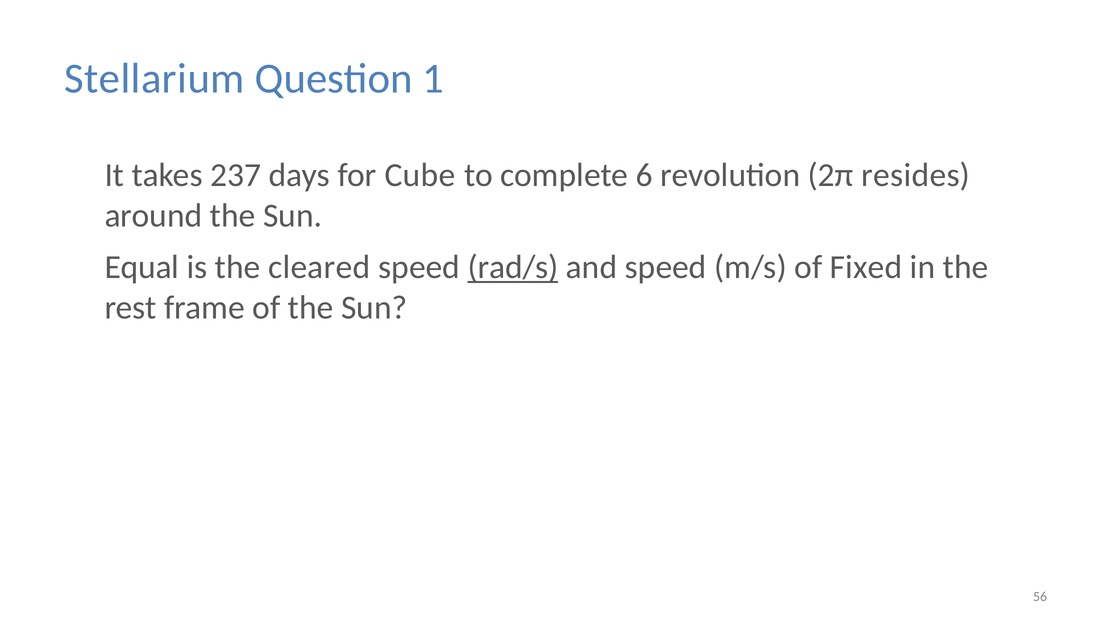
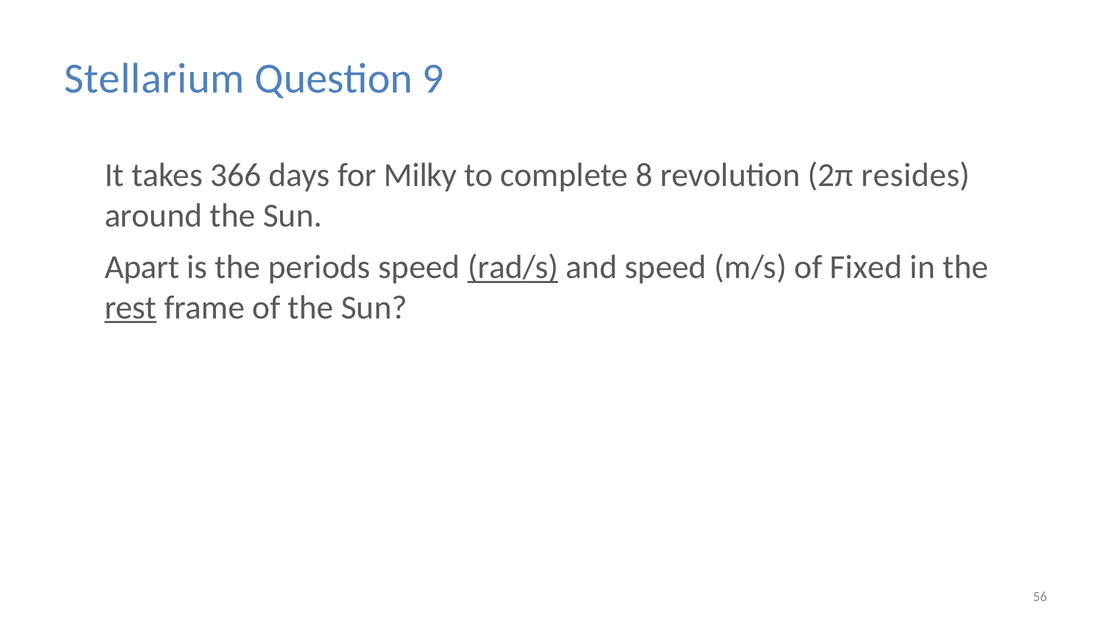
1: 1 -> 9
237: 237 -> 366
Cube: Cube -> Milky
6: 6 -> 8
Equal: Equal -> Apart
cleared: cleared -> periods
rest underline: none -> present
